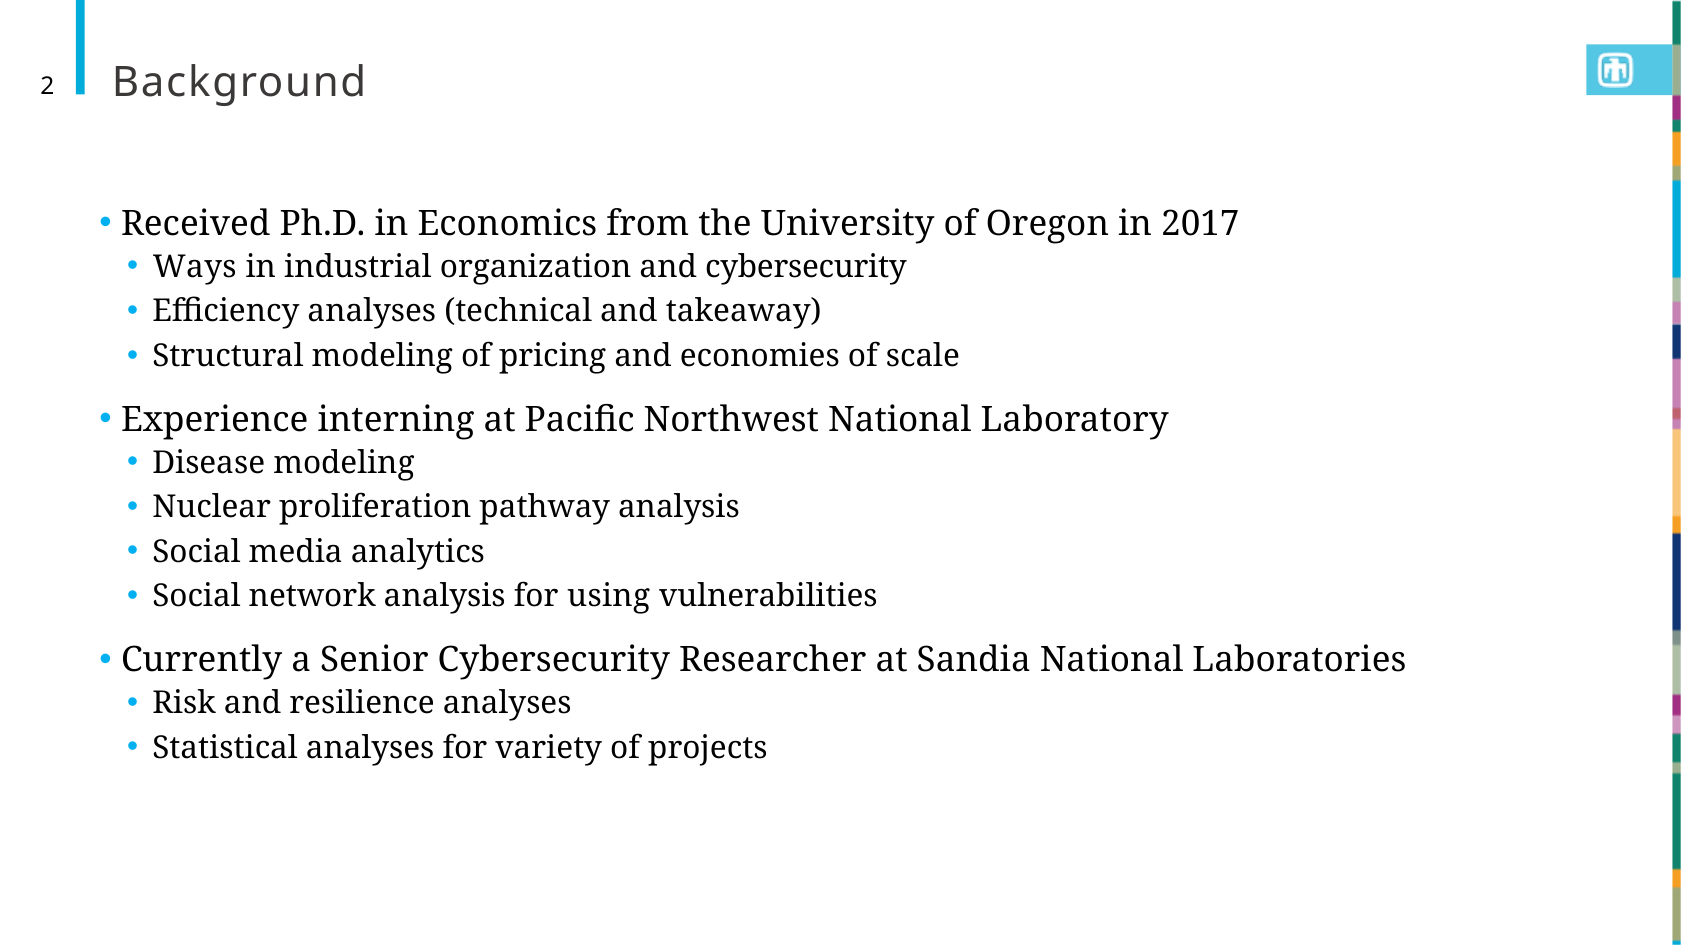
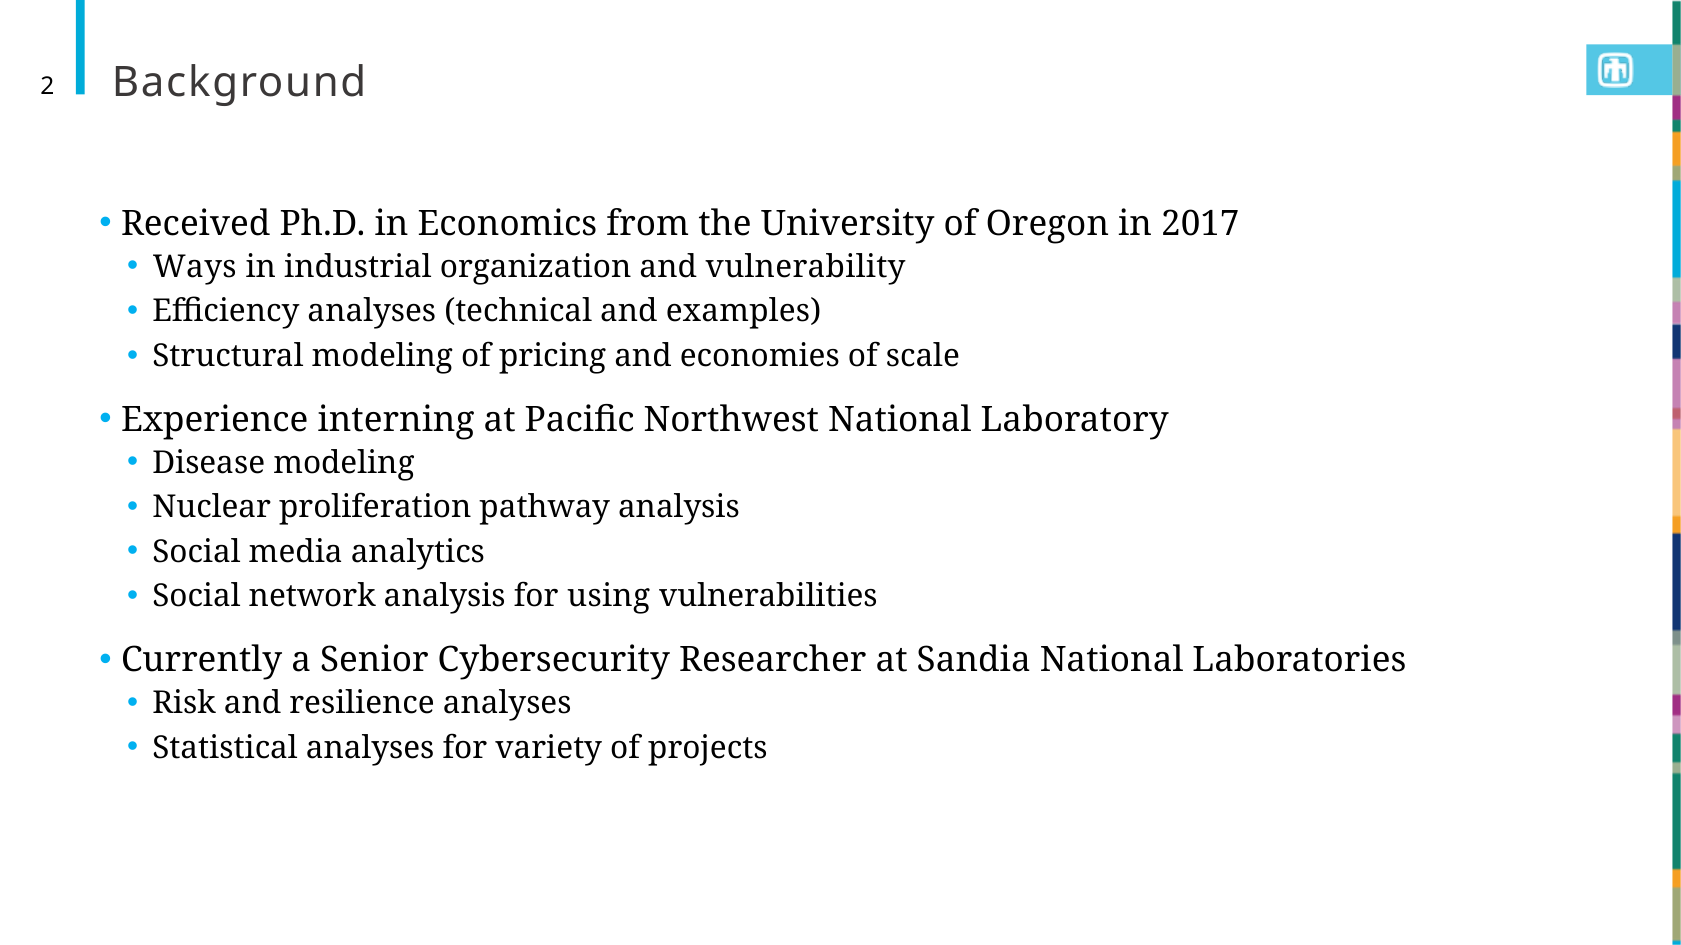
and cybersecurity: cybersecurity -> vulnerability
takeaway: takeaway -> examples
